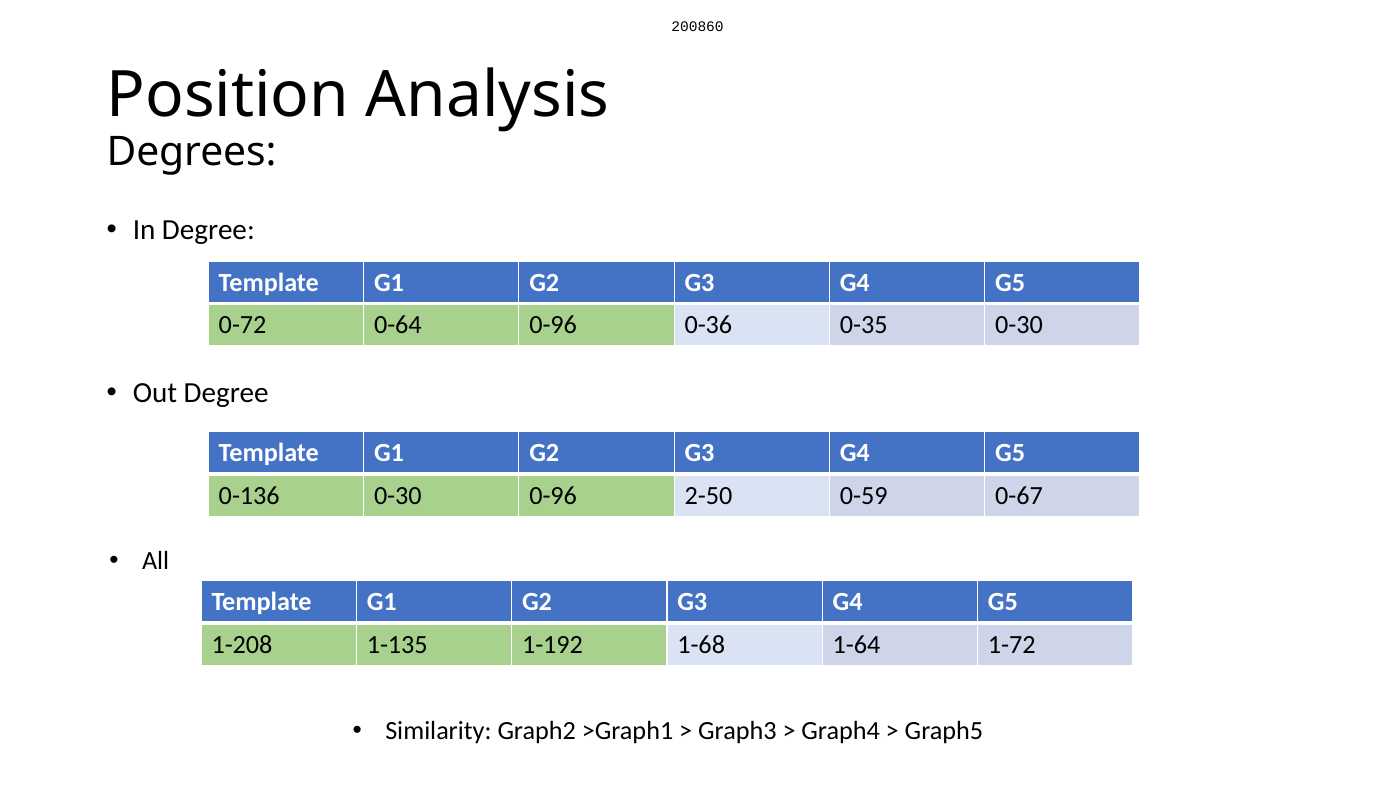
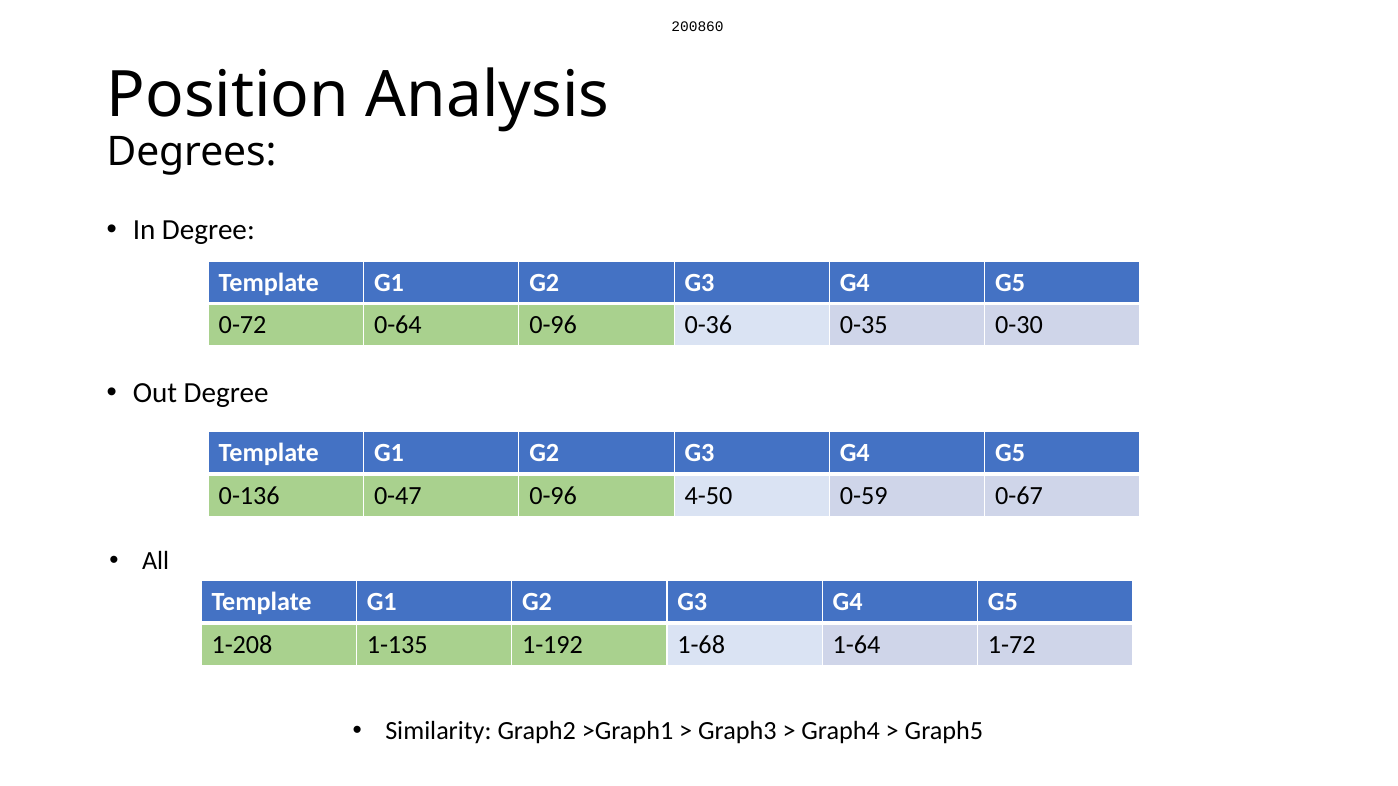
0-136 0-30: 0-30 -> 0-47
2-50: 2-50 -> 4-50
